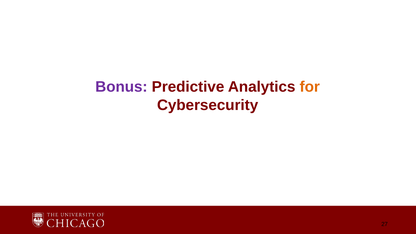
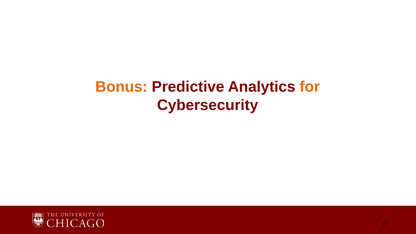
Bonus colour: purple -> orange
